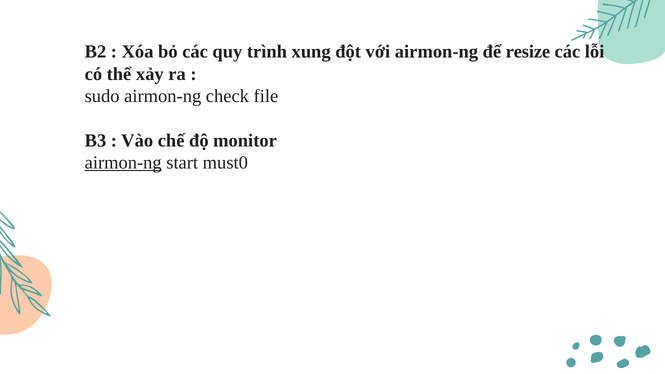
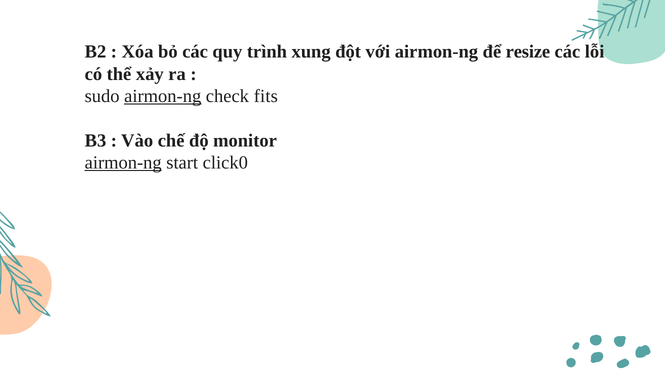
airmon-ng at (163, 96) underline: none -> present
file: file -> fits
must0: must0 -> click0
